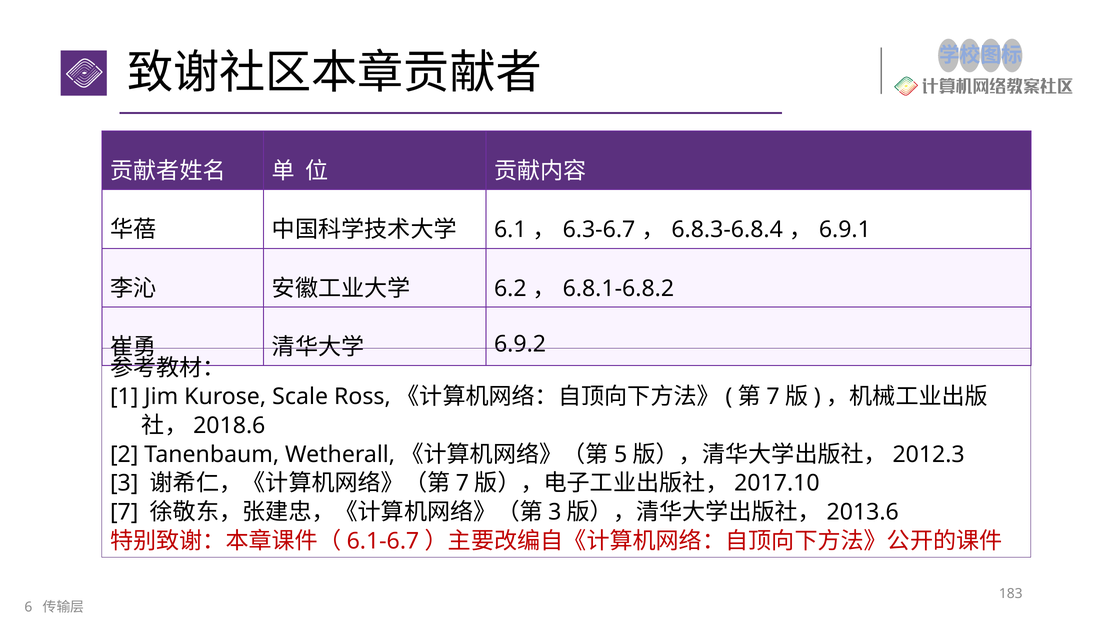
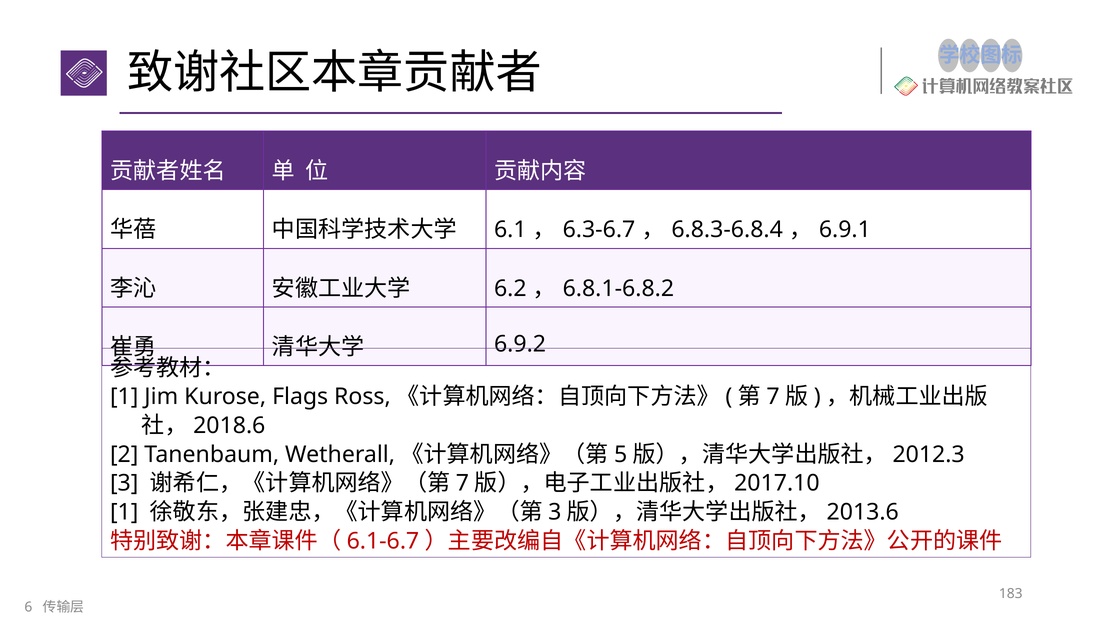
Scale: Scale -> Flags
7 at (124, 512): 7 -> 1
